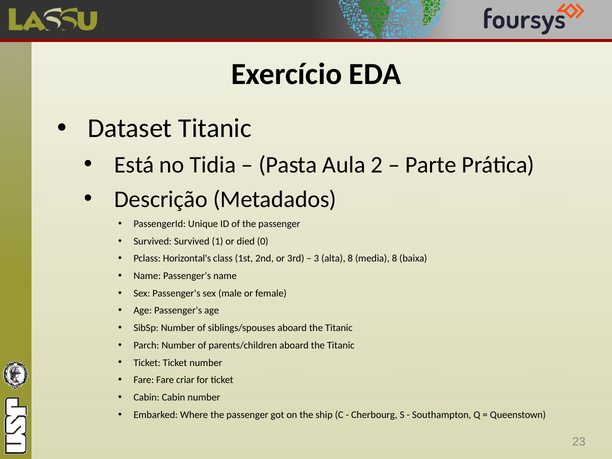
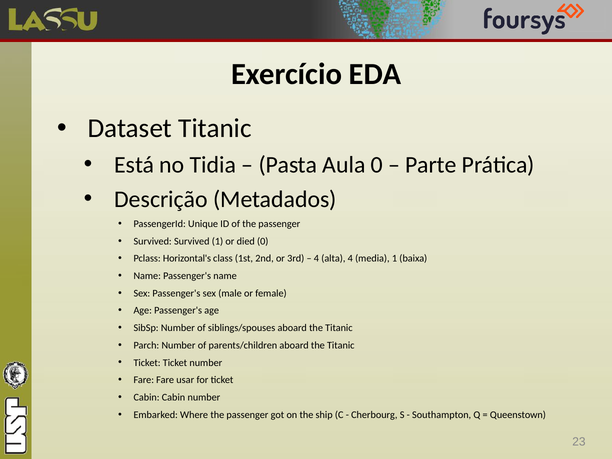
Aula 2: 2 -> 0
3 at (316, 259): 3 -> 4
alta 8: 8 -> 4
media 8: 8 -> 1
criar: criar -> usar
